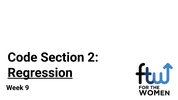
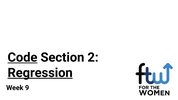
Code underline: none -> present
